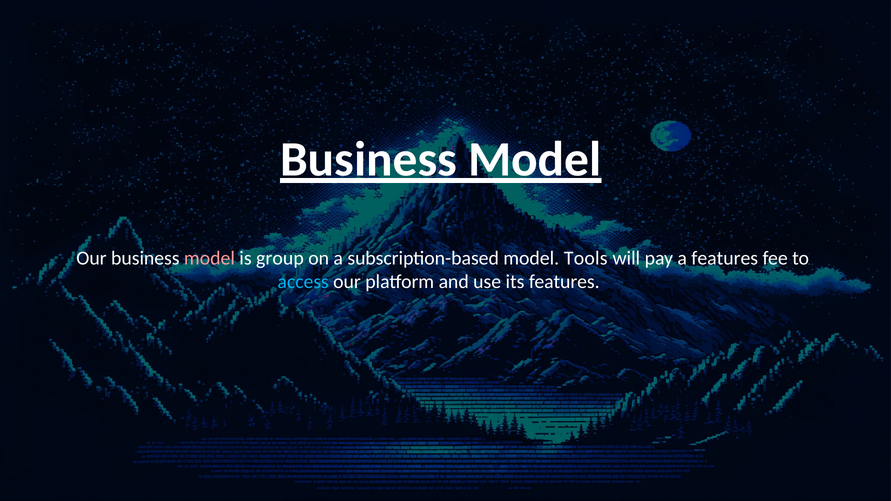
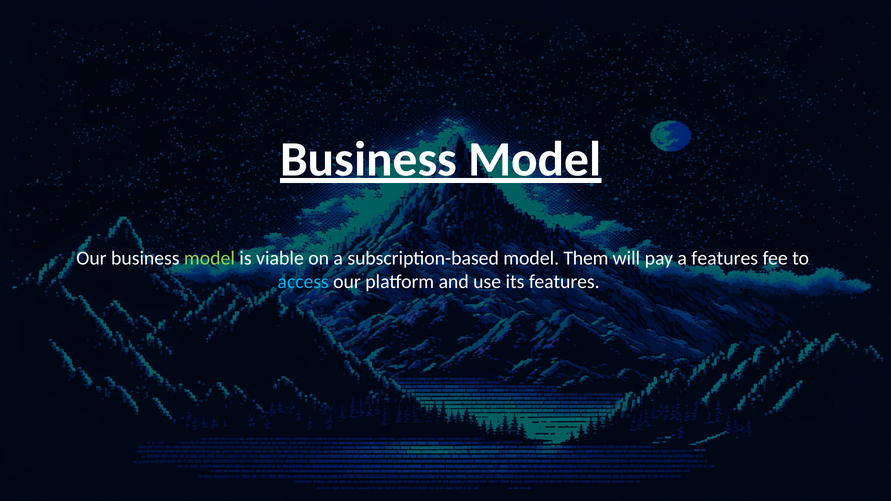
model at (209, 258) colour: pink -> light green
group: group -> viable
Tools: Tools -> Them
